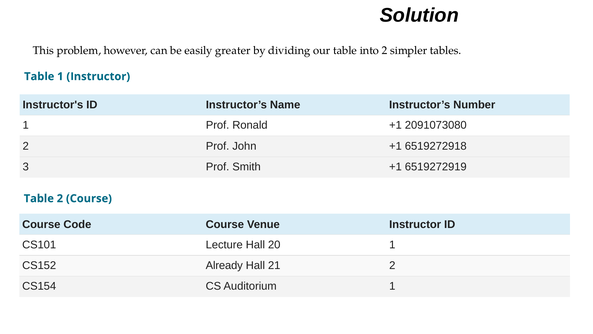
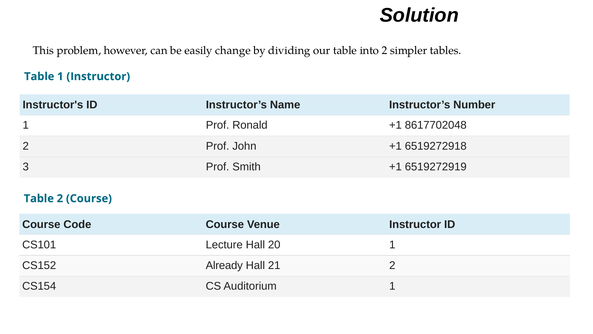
greater: greater -> change
2091073080: 2091073080 -> 8617702048
